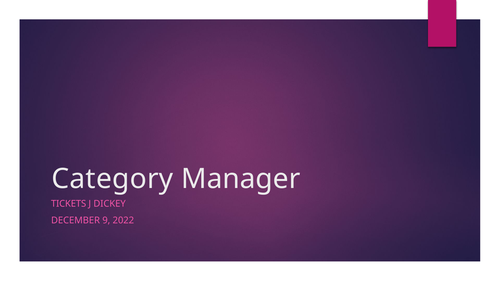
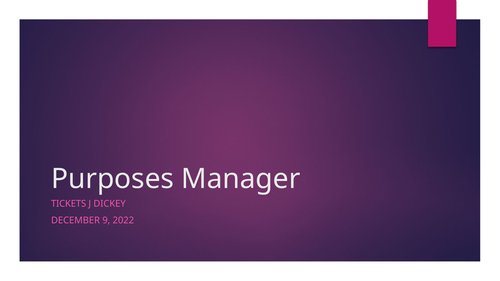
Category: Category -> Purposes
